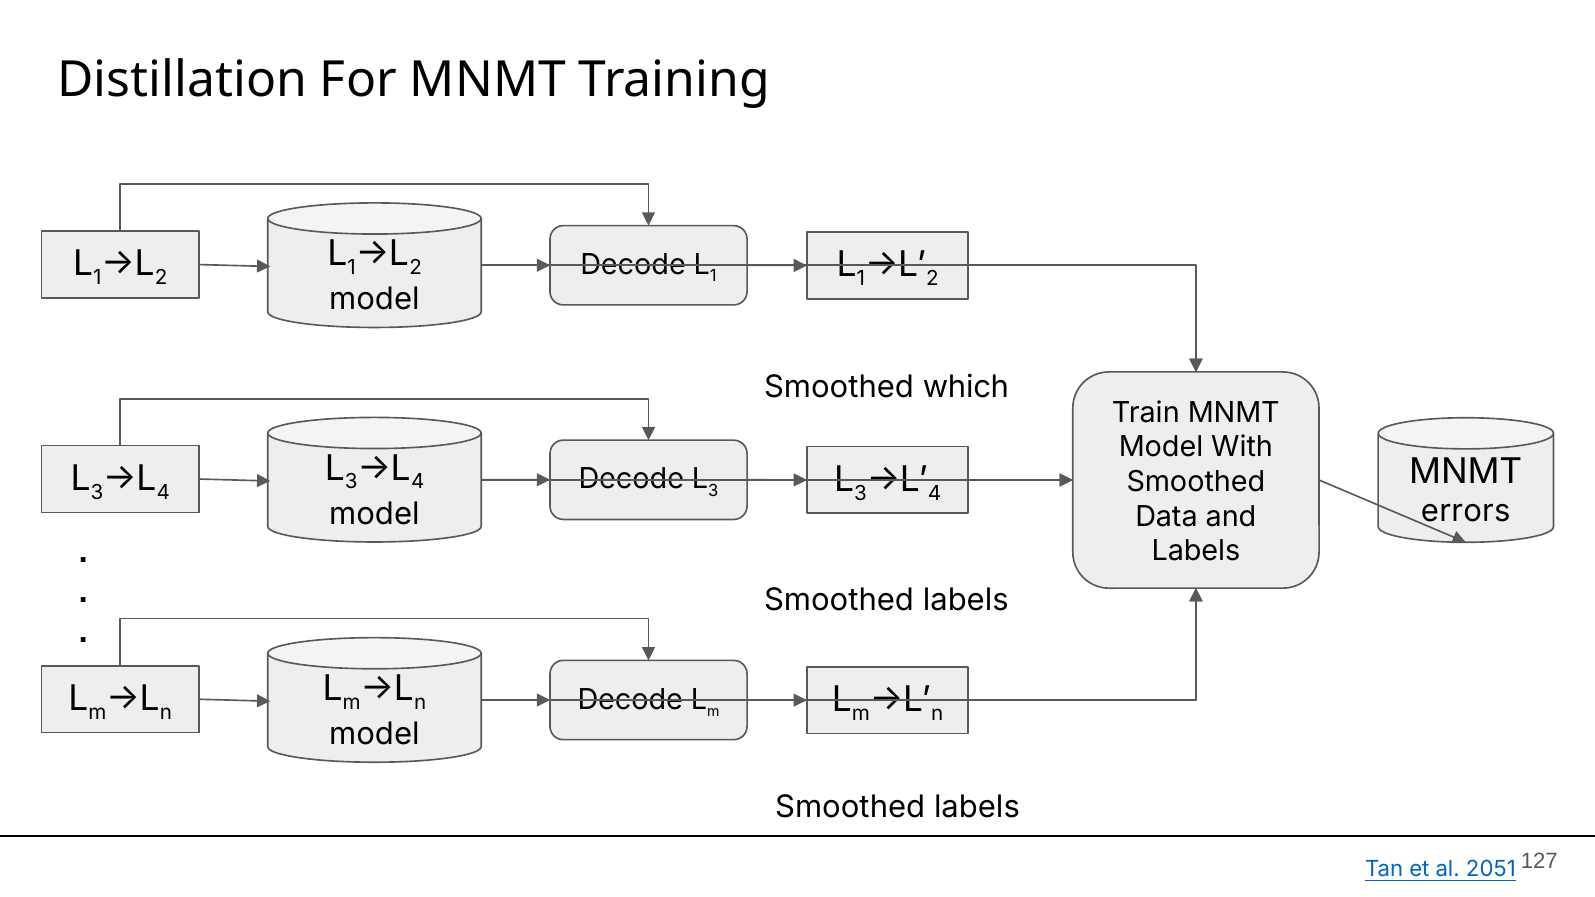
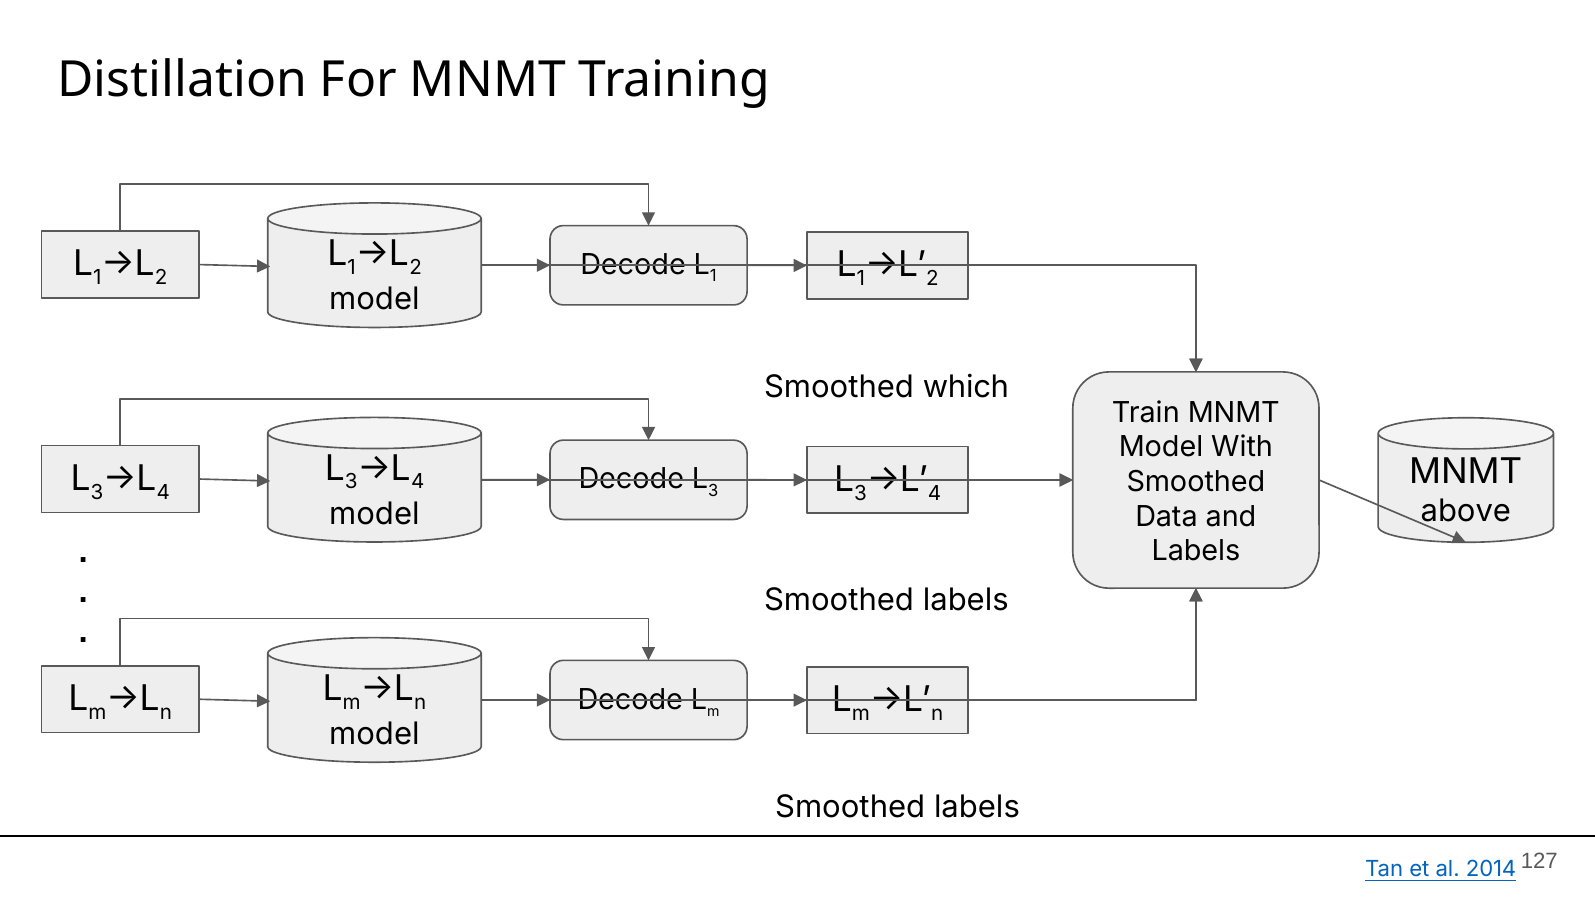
errors: errors -> above
2051: 2051 -> 2014
